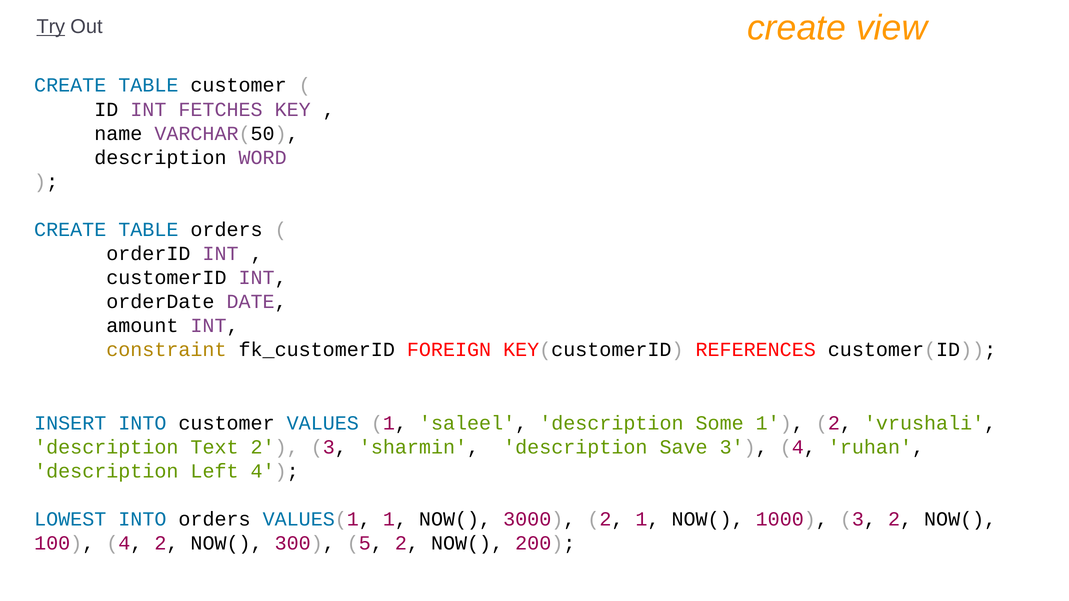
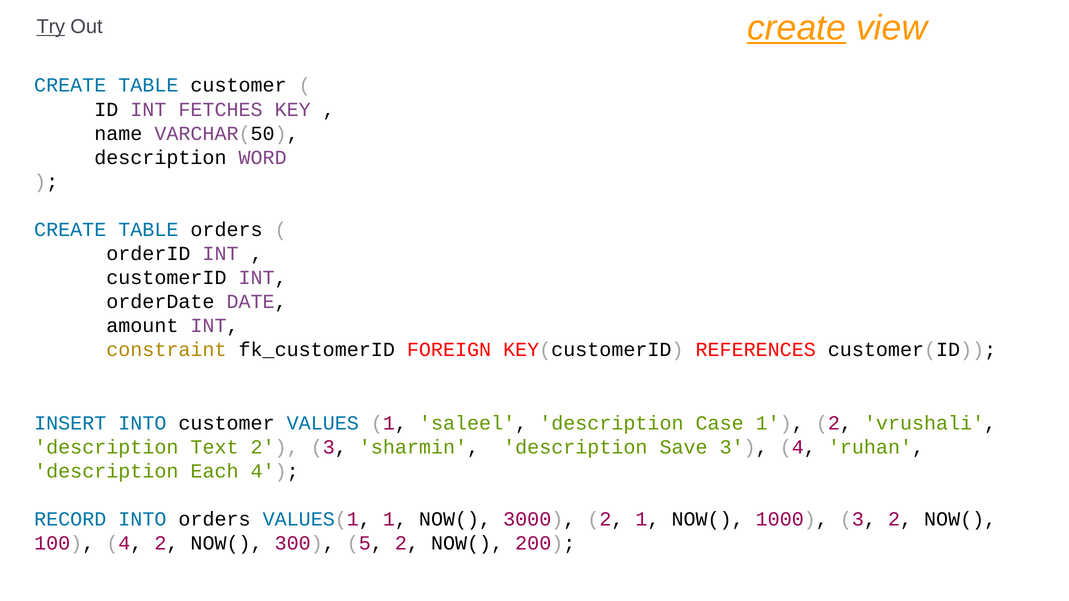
create at (797, 28) underline: none -> present
Some: Some -> Case
Left: Left -> Each
LOWEST: LOWEST -> RECORD
